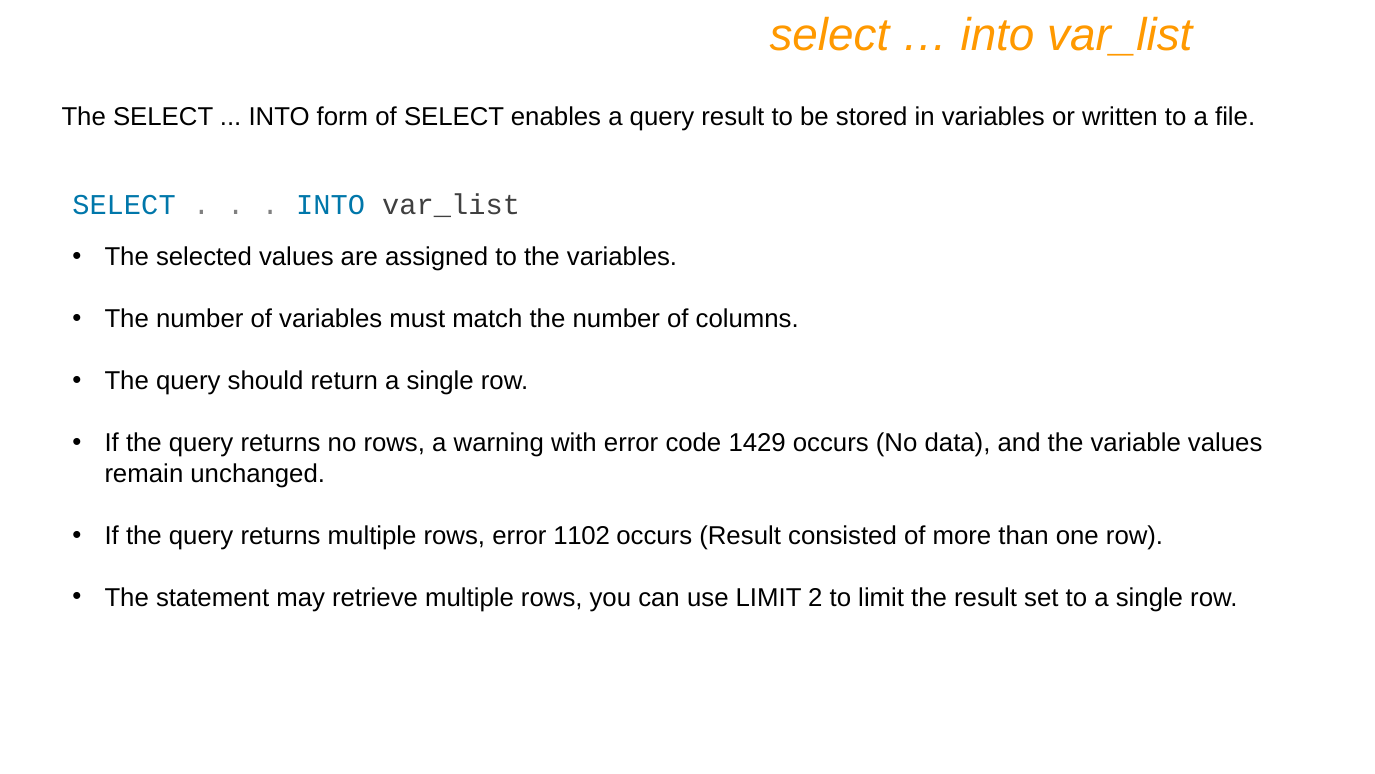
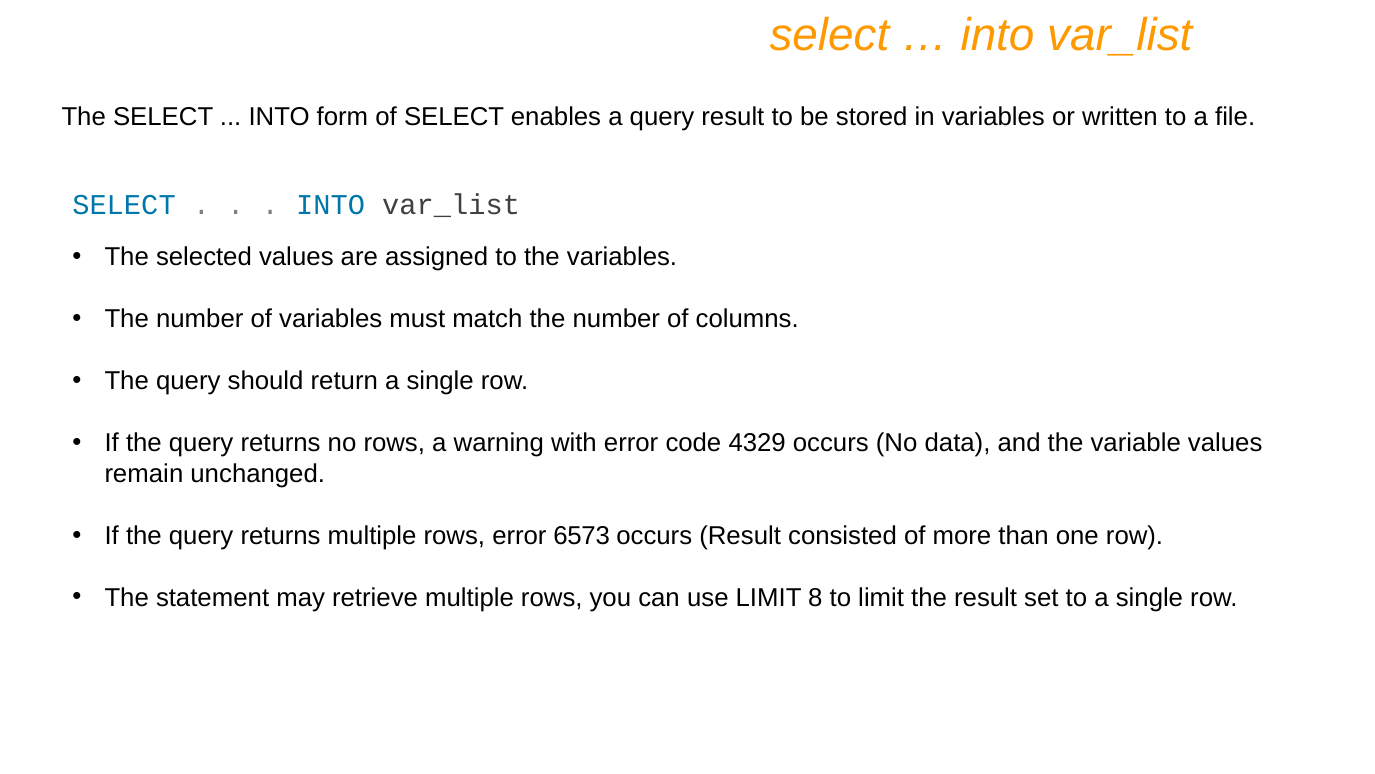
1429: 1429 -> 4329
1102: 1102 -> 6573
2: 2 -> 8
